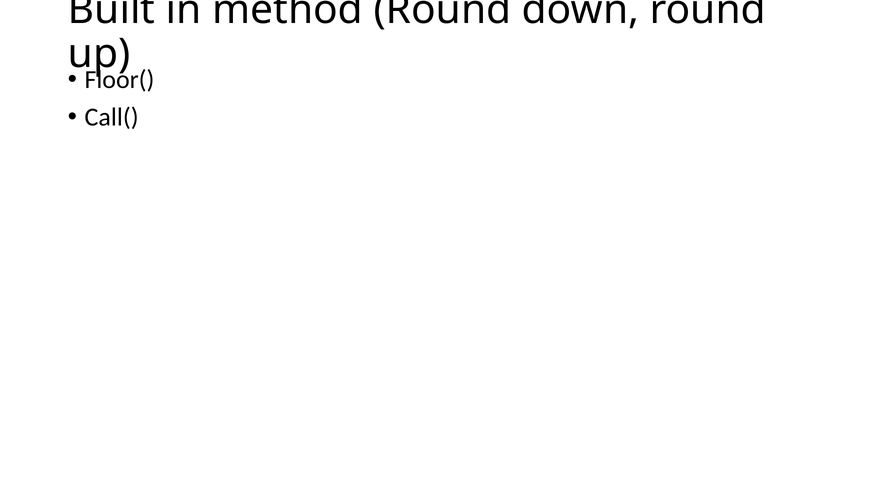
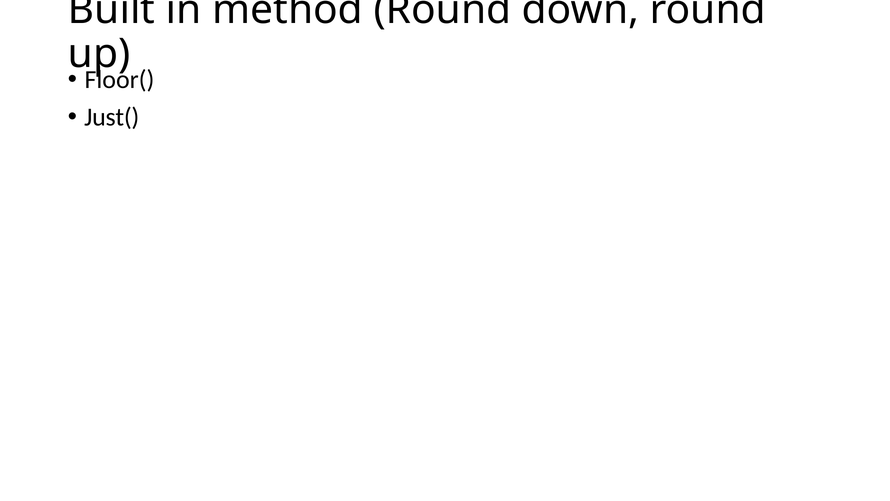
Call(: Call( -> Just(
